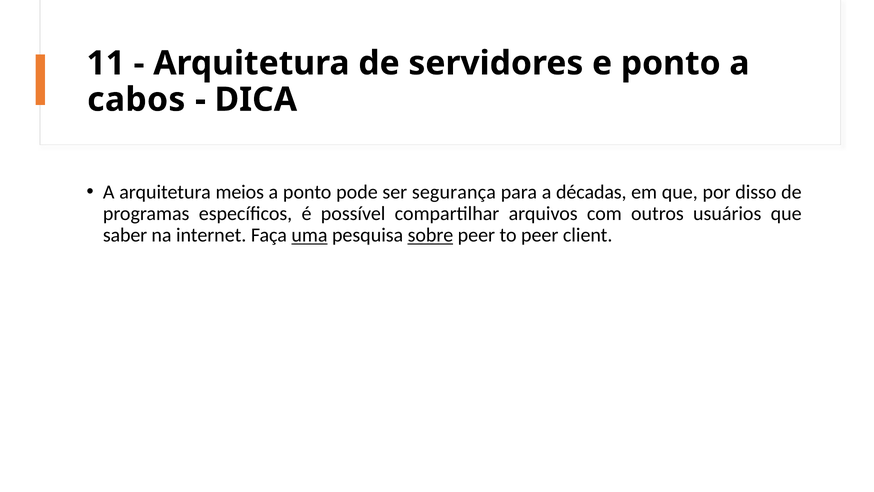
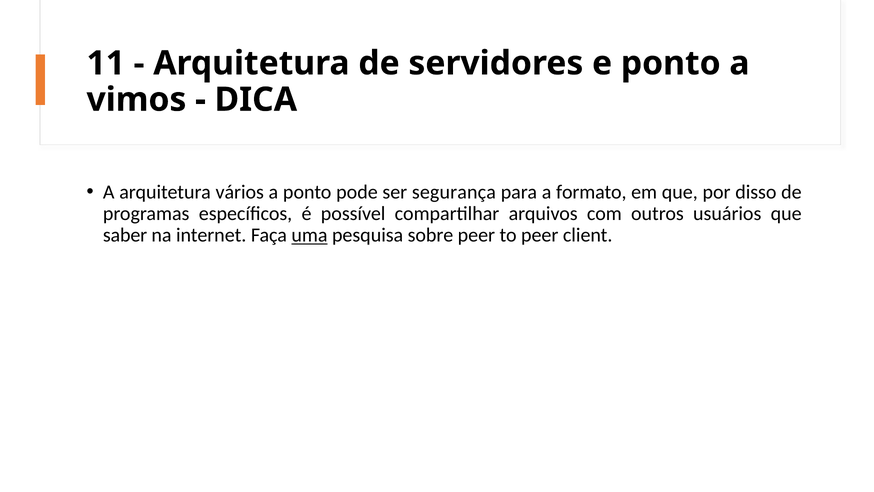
cabos: cabos -> vimos
meios: meios -> vários
décadas: décadas -> formato
sobre underline: present -> none
